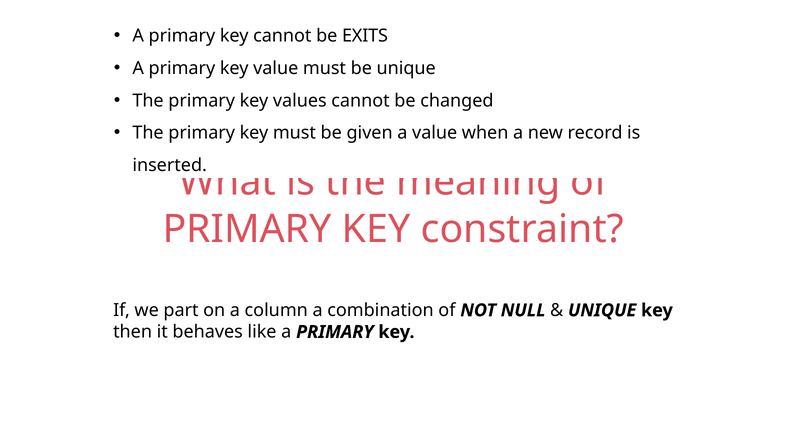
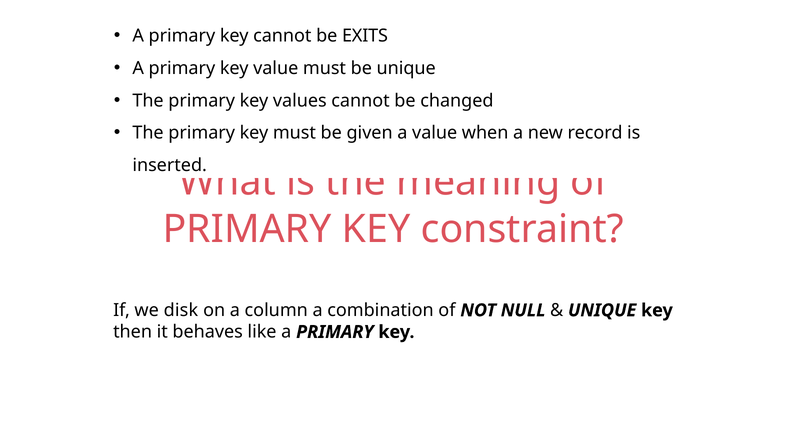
part: part -> disk
